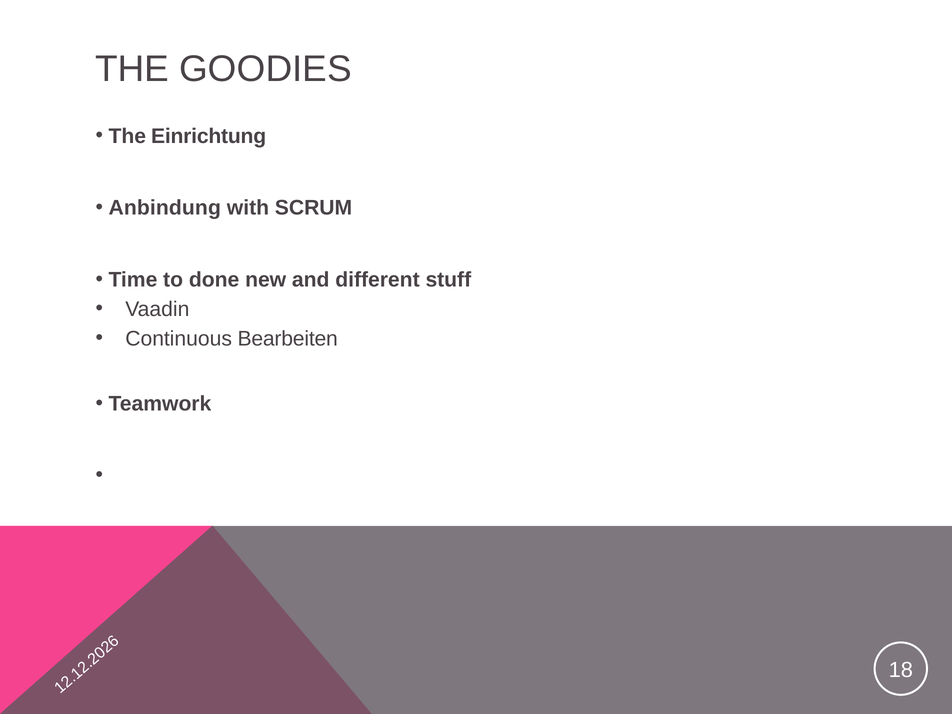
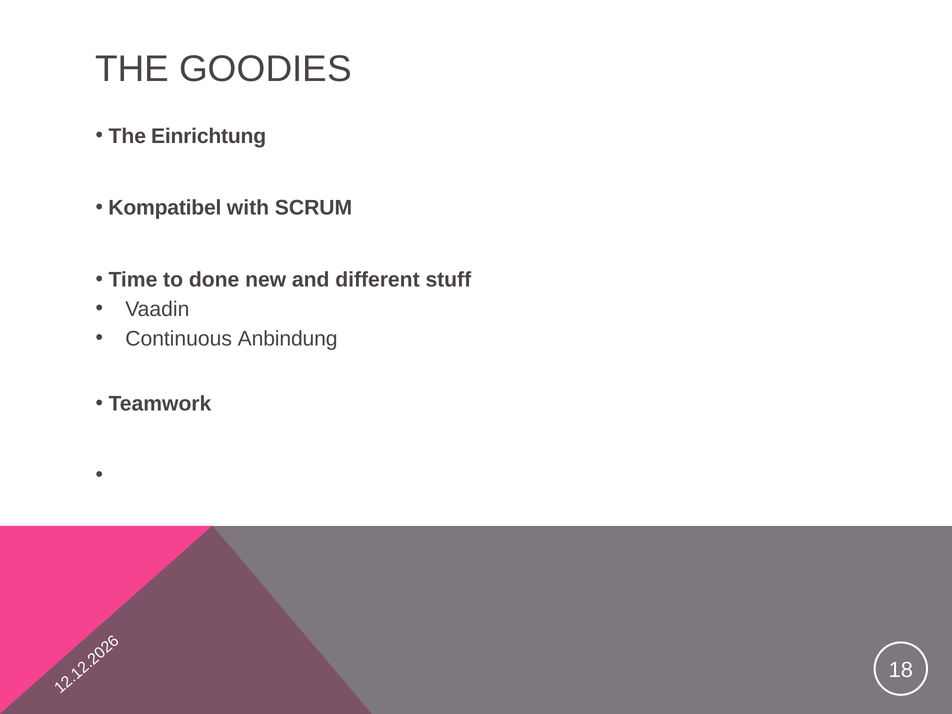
Anbindung: Anbindung -> Kompatibel
Bearbeiten: Bearbeiten -> Anbindung
